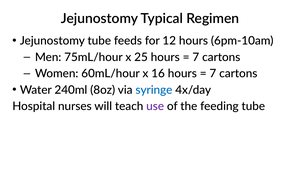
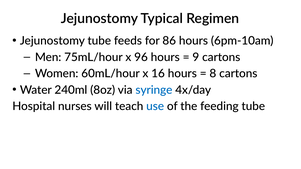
12: 12 -> 86
25: 25 -> 96
7 at (196, 57): 7 -> 9
7 at (213, 74): 7 -> 8
use colour: purple -> blue
